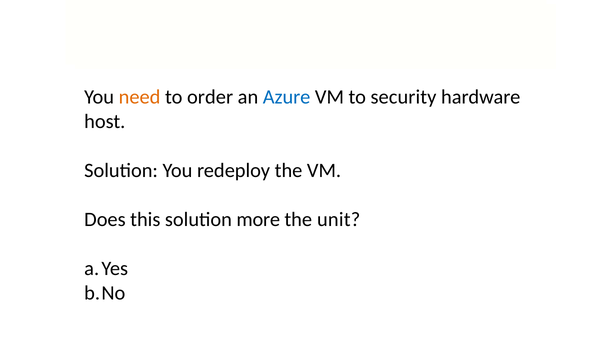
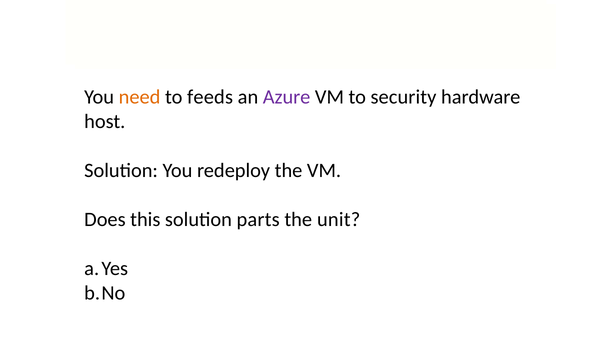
order: order -> feeds
Azure colour: blue -> purple
more: more -> parts
